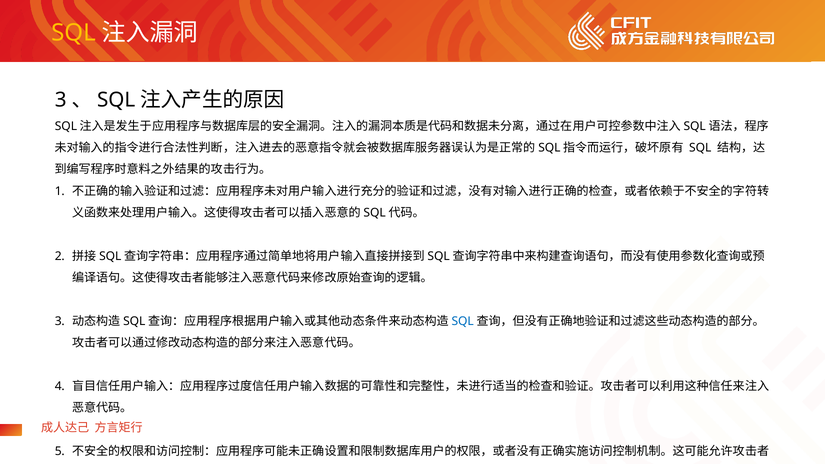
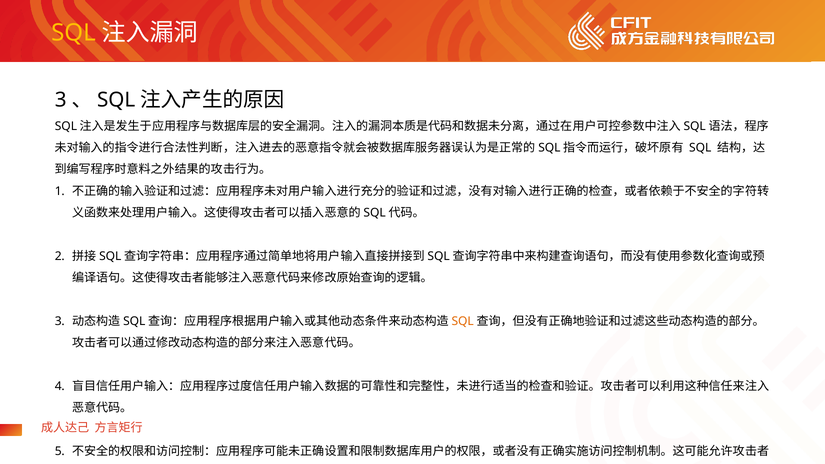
SQL at (463, 321) colour: blue -> orange
